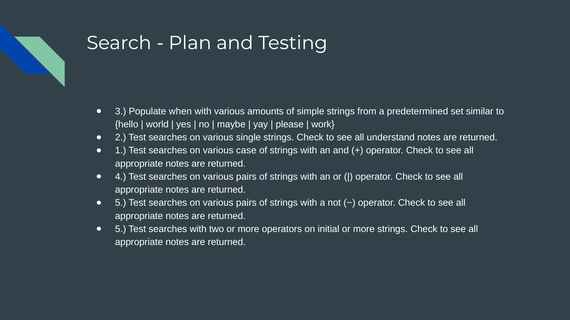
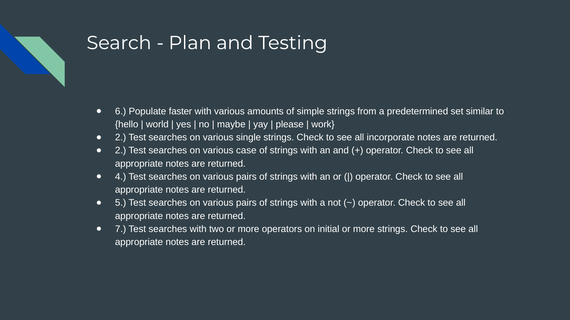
3: 3 -> 6
when: when -> faster
understand: understand -> incorporate
1 at (121, 151): 1 -> 2
5 at (121, 229): 5 -> 7
